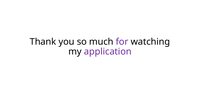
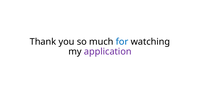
for colour: purple -> blue
